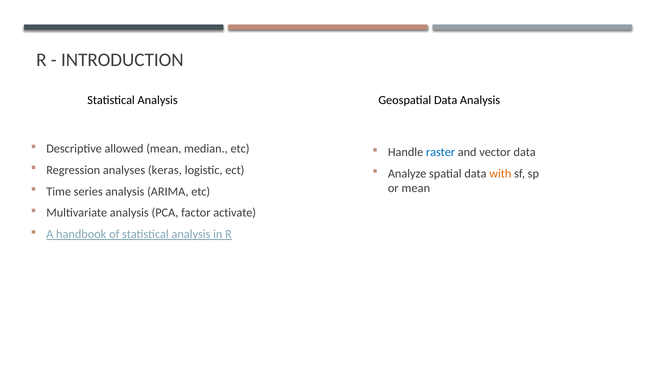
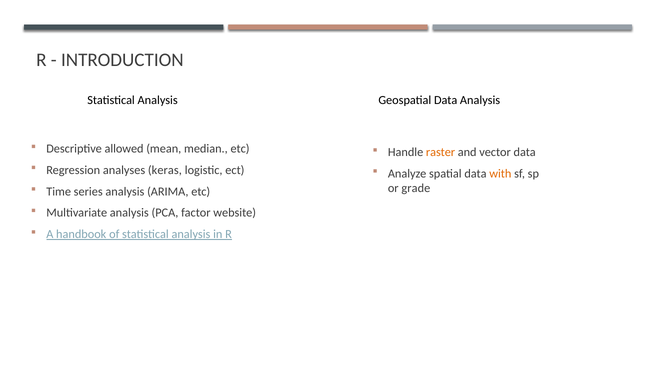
raster colour: blue -> orange
or mean: mean -> grade
activate: activate -> website
